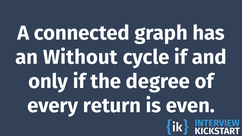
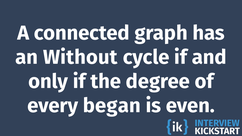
return: return -> began
